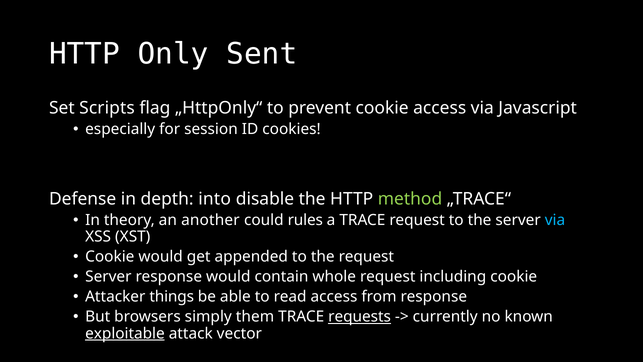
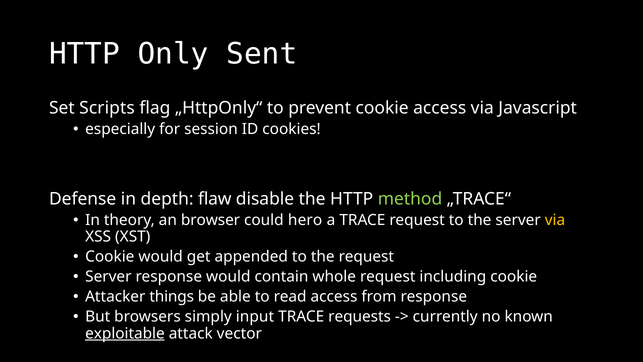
into: into -> flaw
another: another -> browser
rules: rules -> hero
via at (555, 220) colour: light blue -> yellow
them: them -> input
requests underline: present -> none
